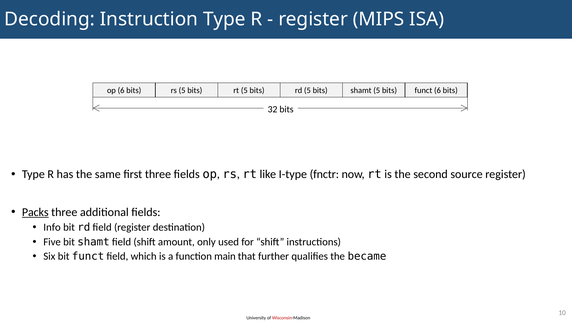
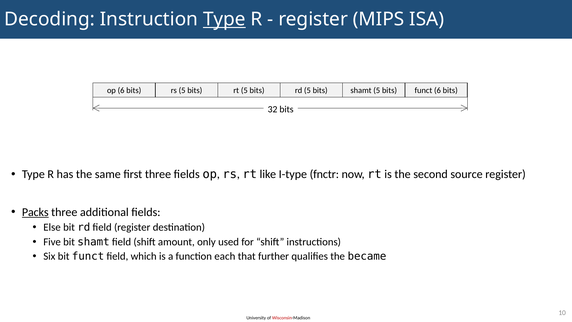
Type at (224, 19) underline: none -> present
Info: Info -> Else
main: main -> each
